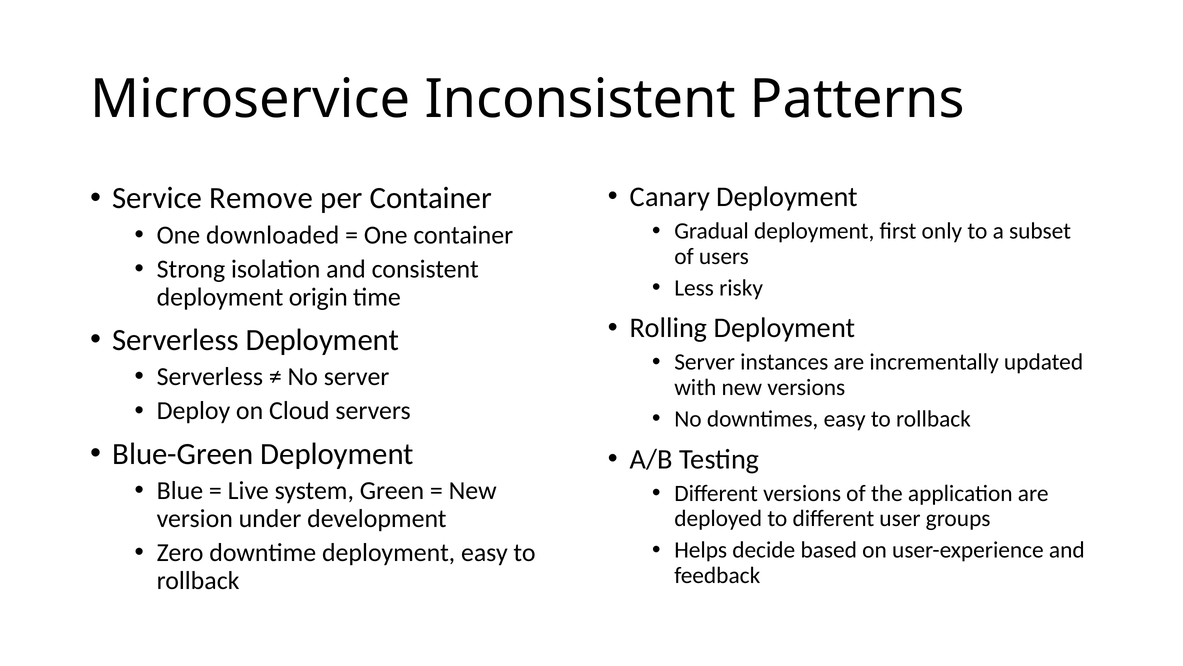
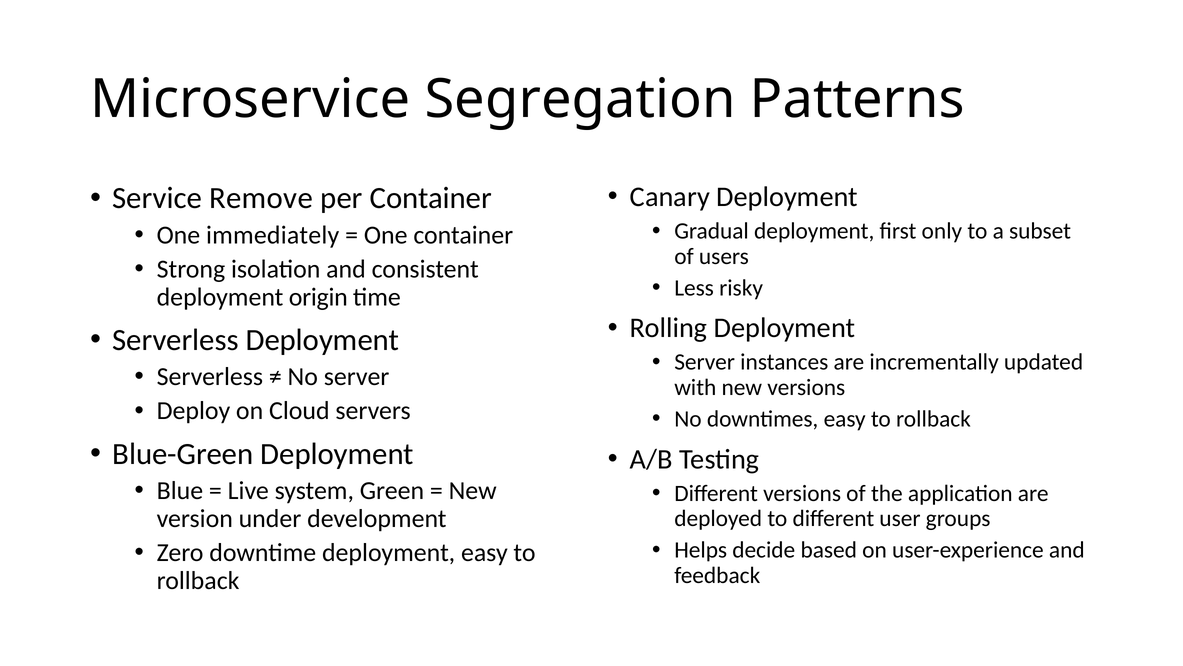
Inconsistent: Inconsistent -> Segregation
downloaded: downloaded -> immediately
